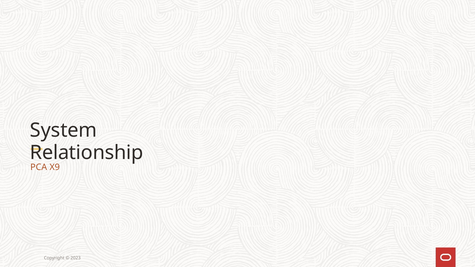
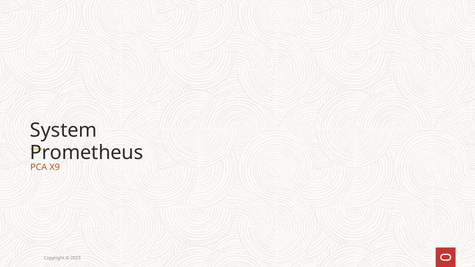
Relationship: Relationship -> Prometheus
